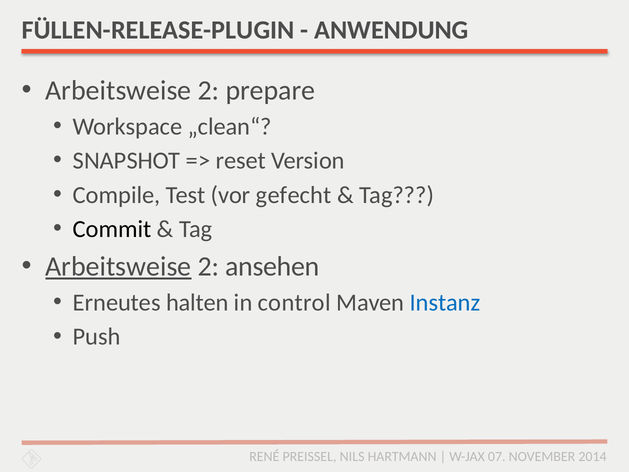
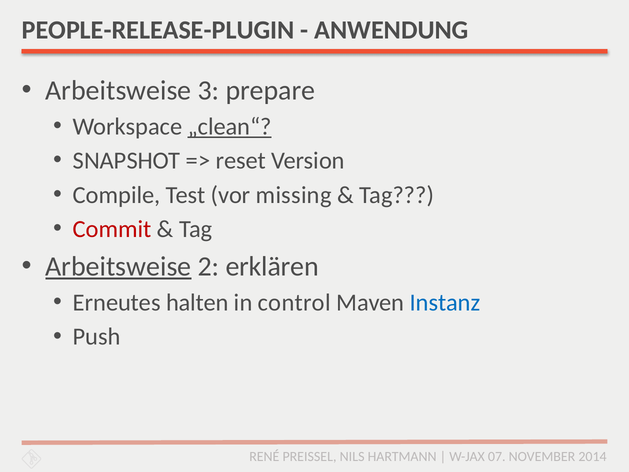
FÜLLEN-RELEASE-PLUGIN: FÜLLEN-RELEASE-PLUGIN -> PEOPLE-RELEASE-PLUGIN
2 at (208, 90): 2 -> 3
„clean“ underline: none -> present
gefecht: gefecht -> missing
Commit colour: black -> red
ansehen: ansehen -> erklären
